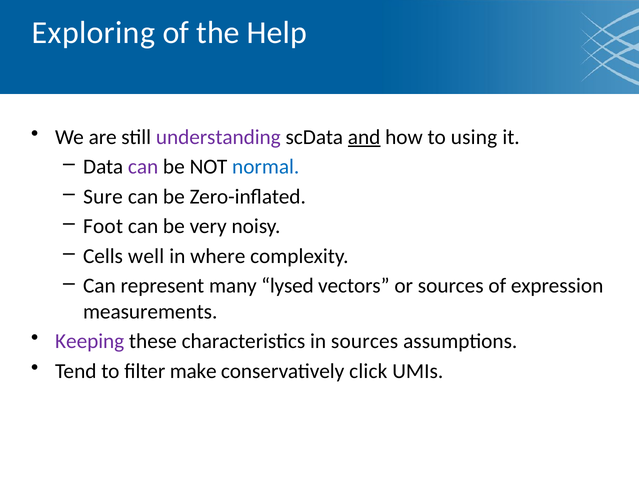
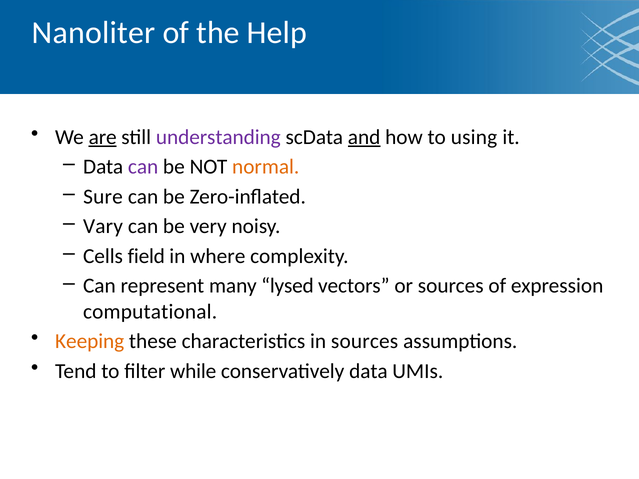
Exploring: Exploring -> Nanoliter
are underline: none -> present
normal colour: blue -> orange
Foot: Foot -> Vary
well: well -> field
measurements: measurements -> computational
Keeping colour: purple -> orange
make: make -> while
conservatively click: click -> data
